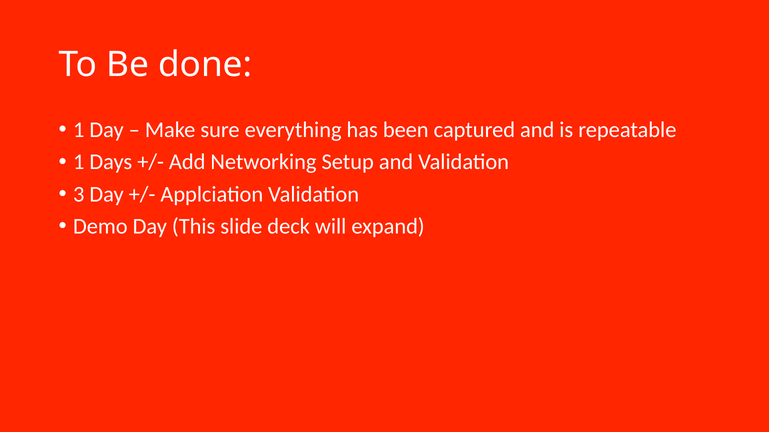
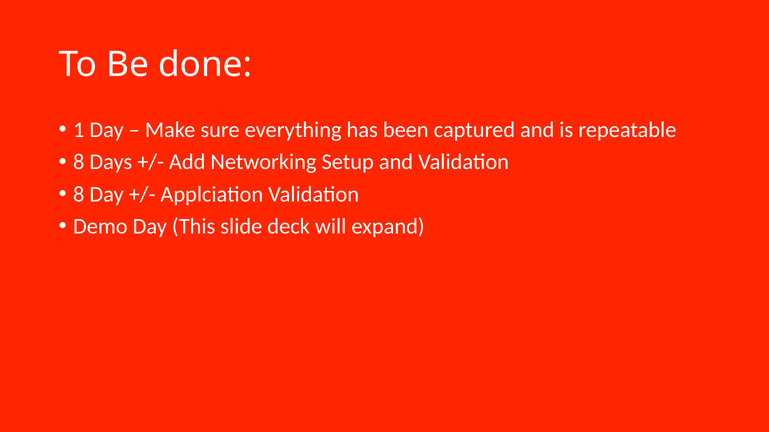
1 at (79, 162): 1 -> 8
3 at (79, 195): 3 -> 8
